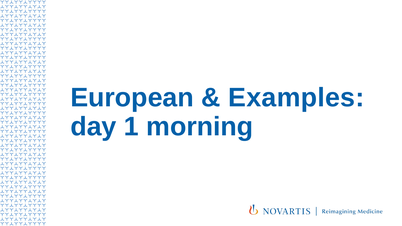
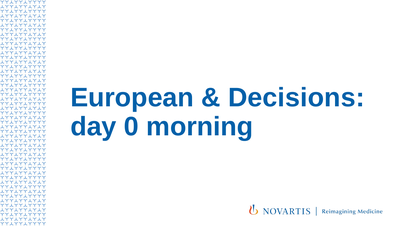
Examples: Examples -> Decisions
1: 1 -> 0
